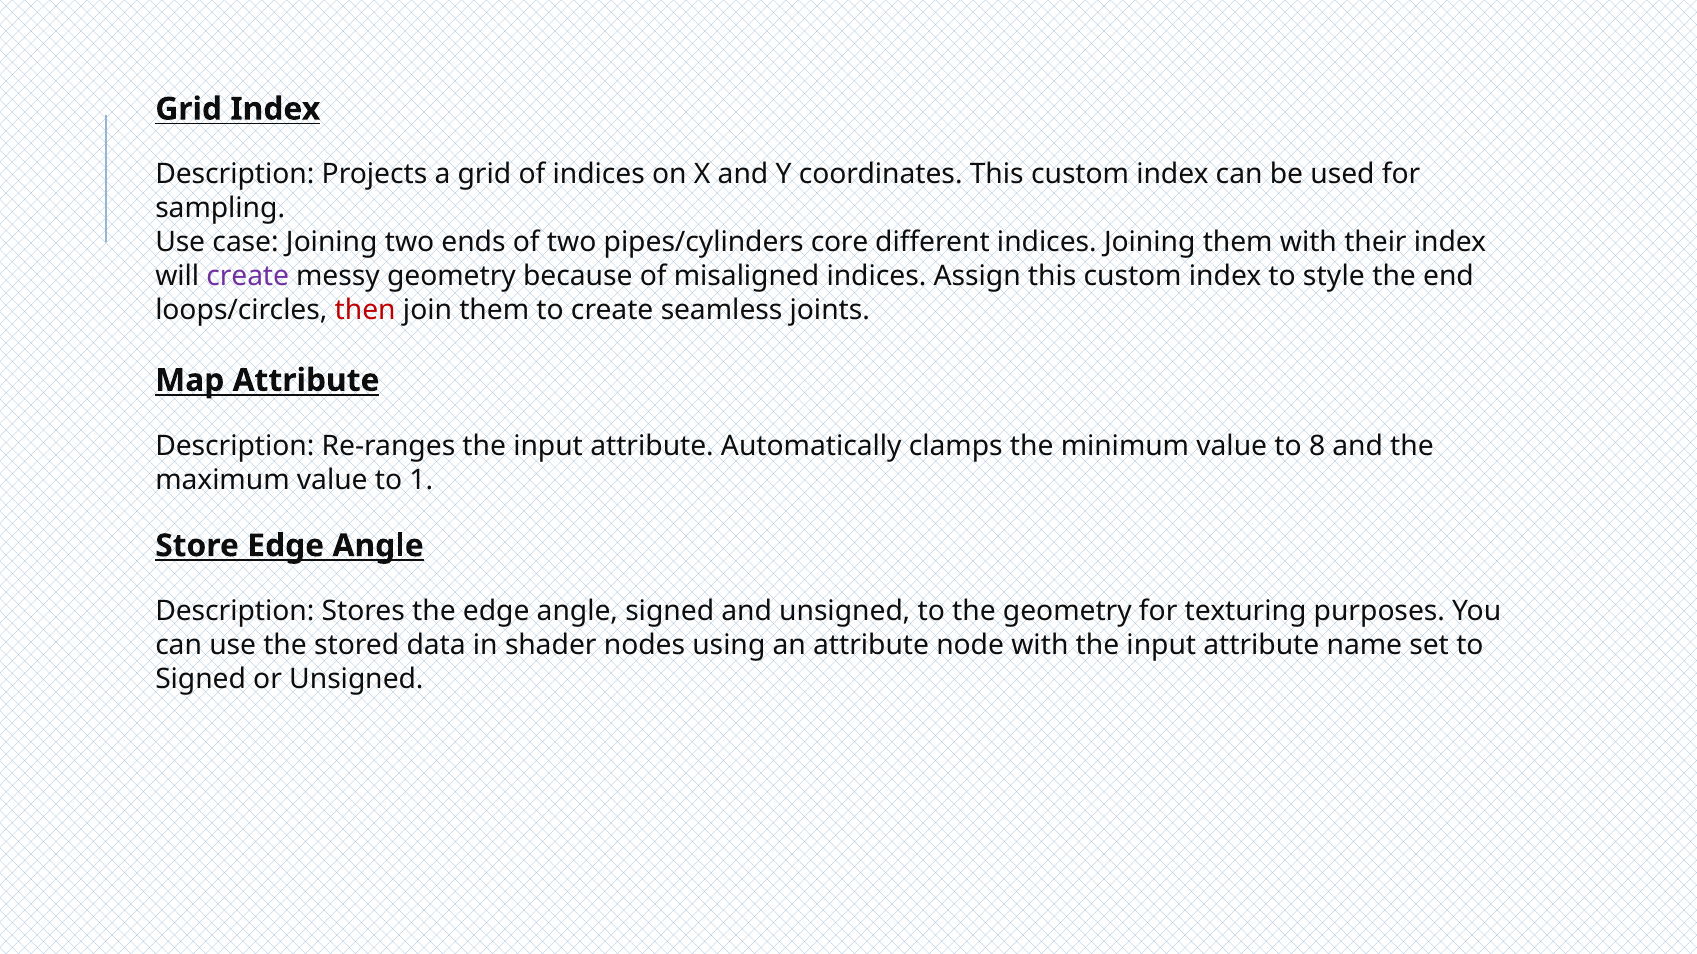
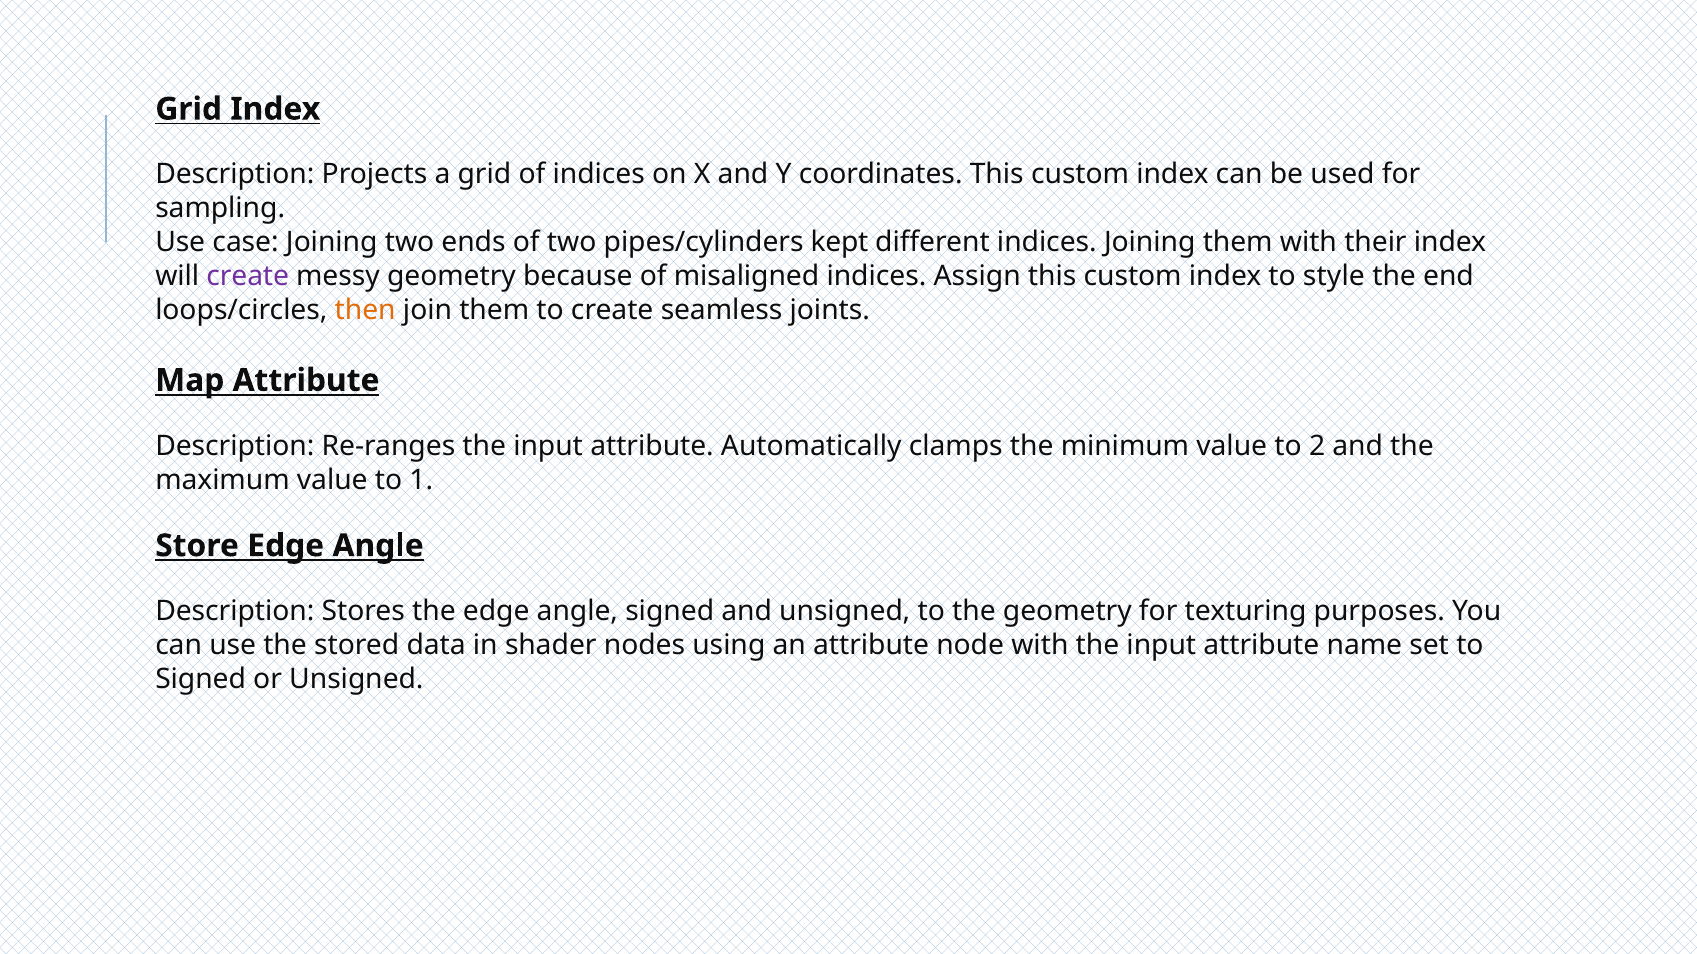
core: core -> kept
then colour: red -> orange
8: 8 -> 2
